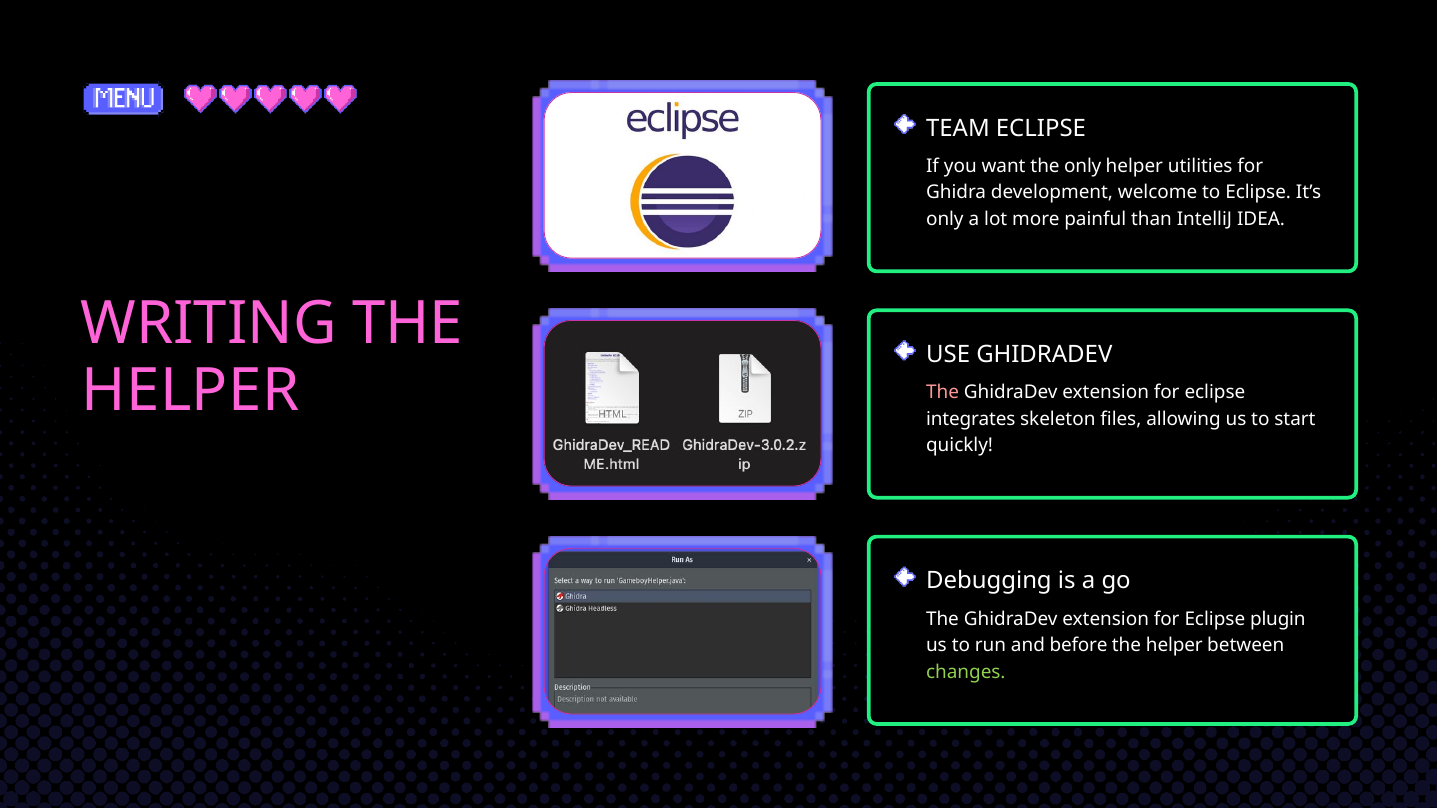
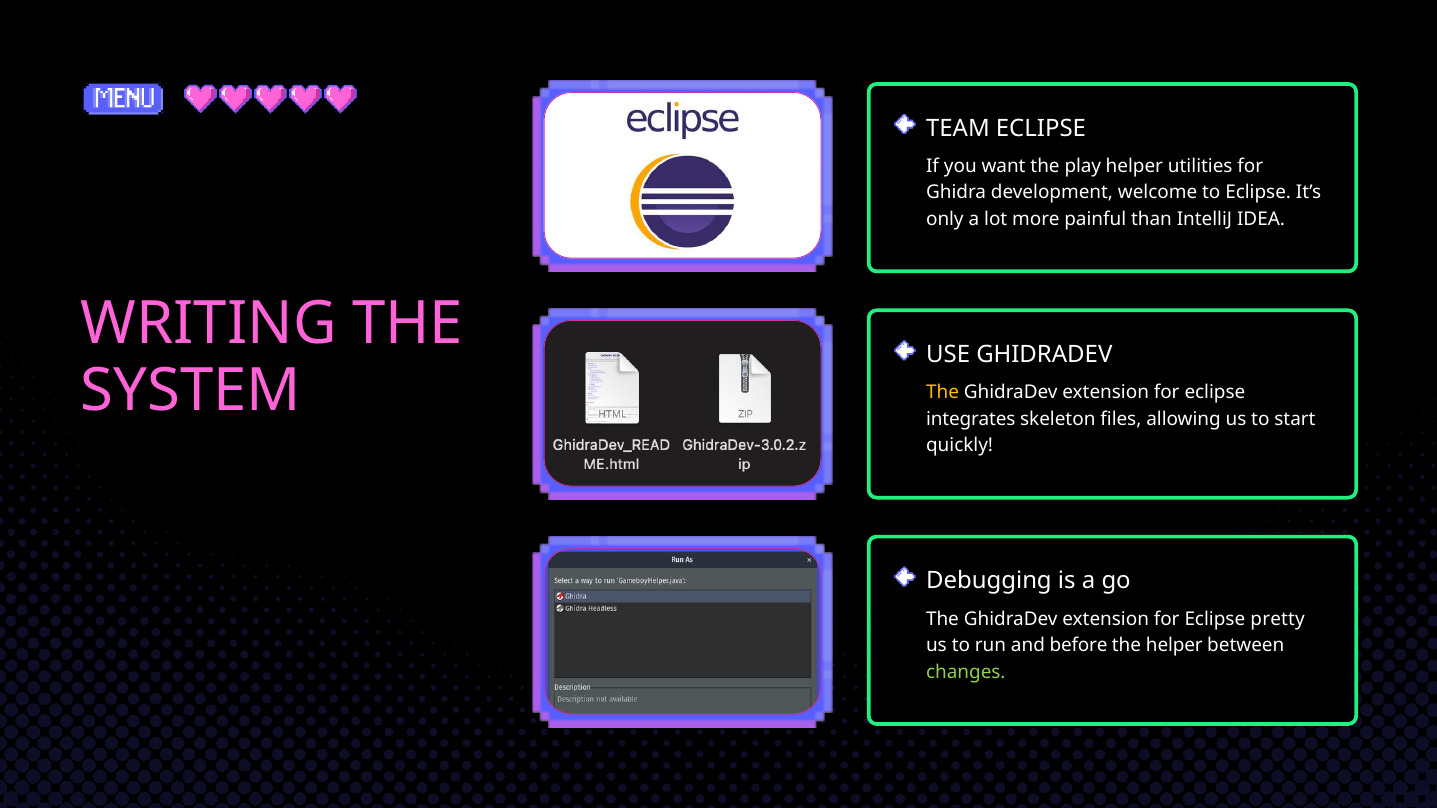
the only: only -> play
HELPER at (191, 391): HELPER -> SYSTEM
The at (943, 393) colour: pink -> yellow
plugin: plugin -> pretty
